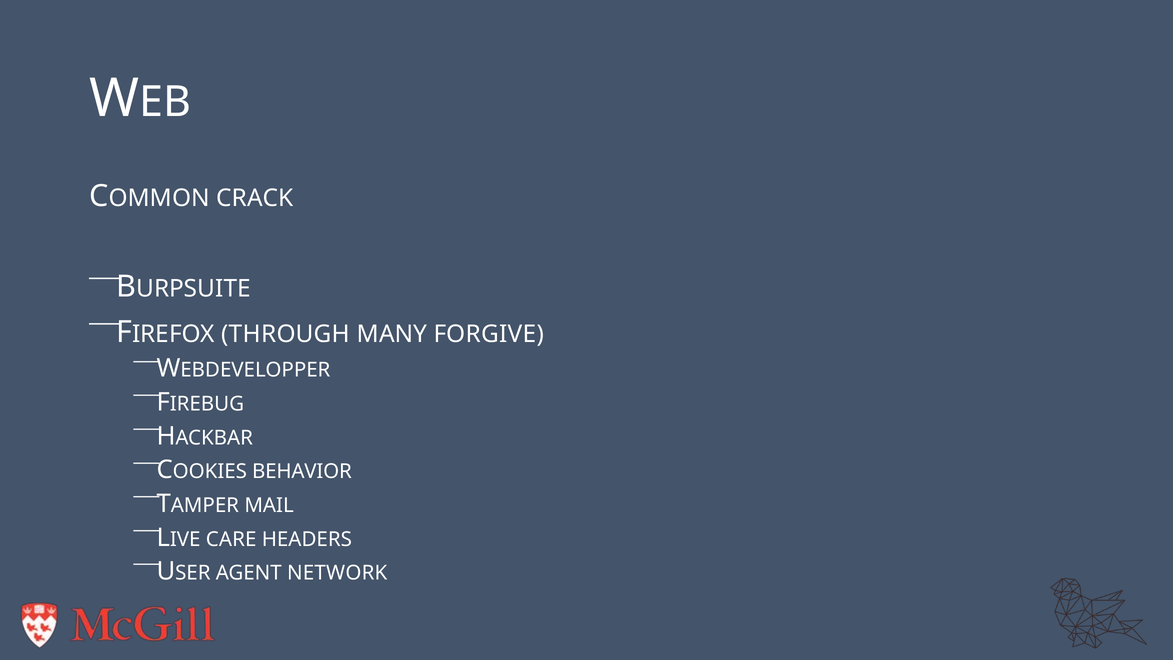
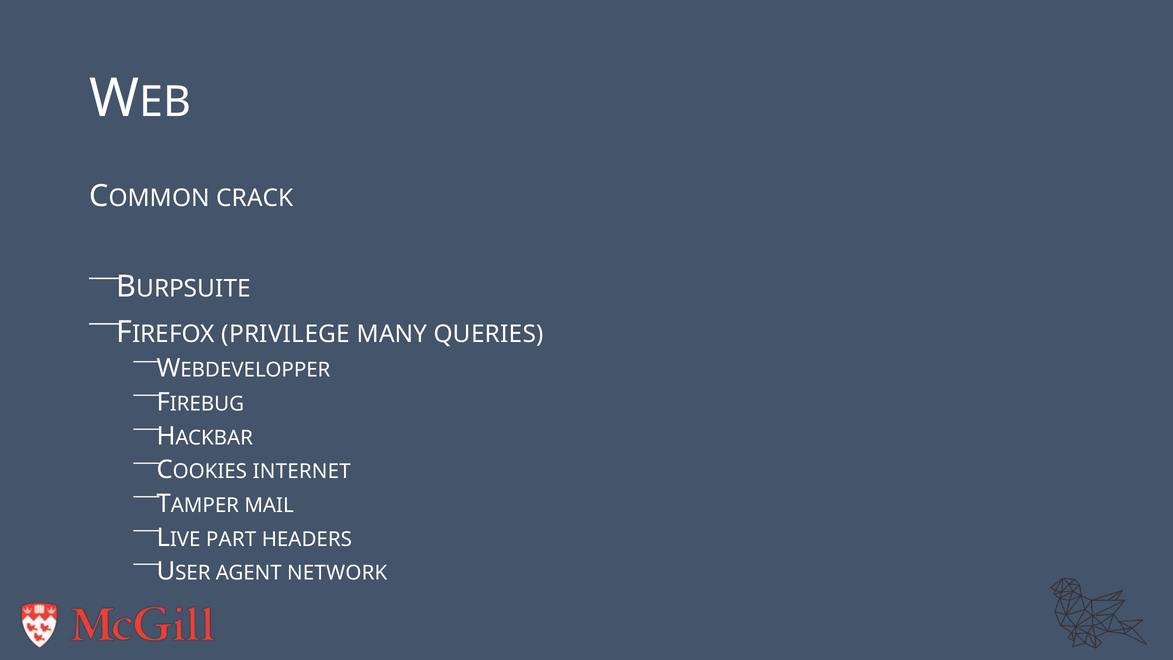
THROUGH: THROUGH -> PRIVILEGE
FORGIVE: FORGIVE -> QUERIES
BEHAVIOR: BEHAVIOR -> INTERNET
CARE: CARE -> PART
